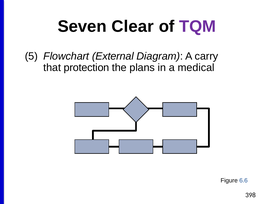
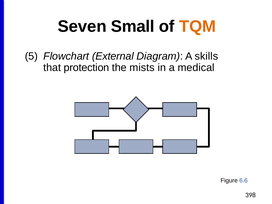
Clear: Clear -> Small
TQM colour: purple -> orange
carry: carry -> skills
plans: plans -> mists
